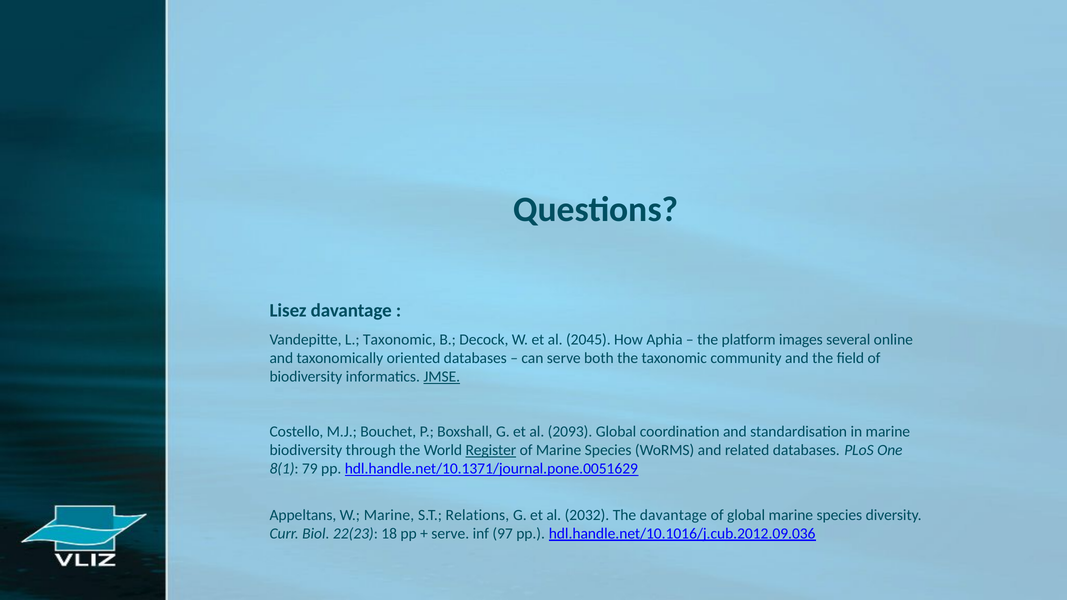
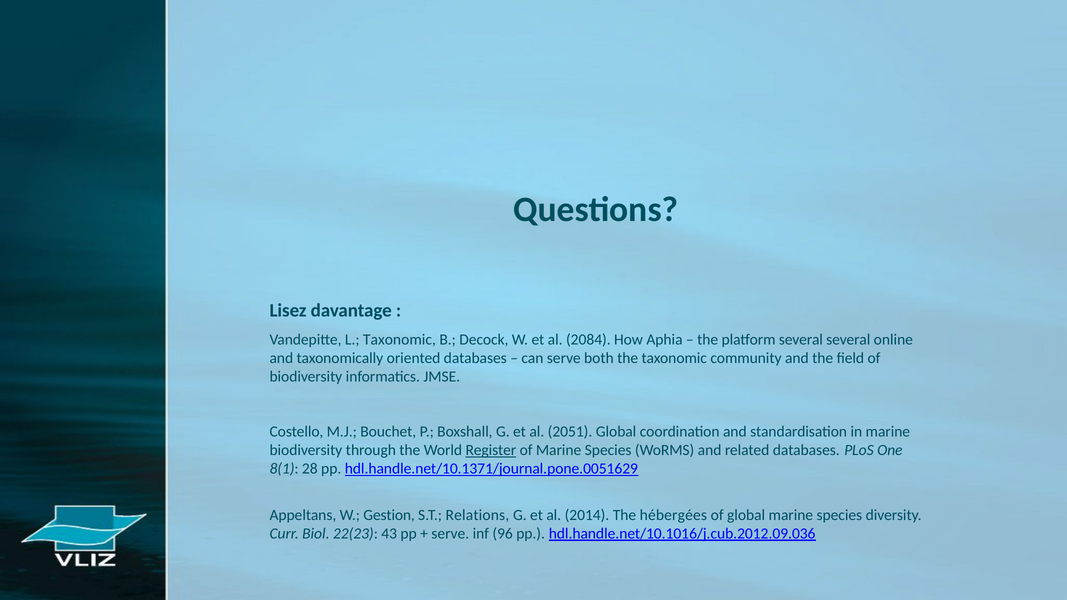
2045: 2045 -> 2084
platform images: images -> several
JMSE underline: present -> none
2093: 2093 -> 2051
79: 79 -> 28
W Marine: Marine -> Gestion
2032: 2032 -> 2014
The davantage: davantage -> hébergées
18: 18 -> 43
97: 97 -> 96
